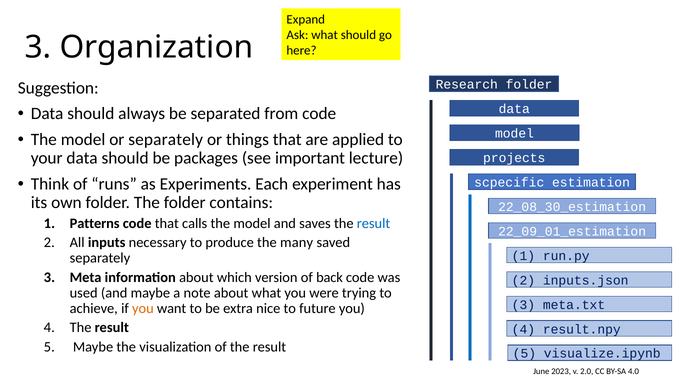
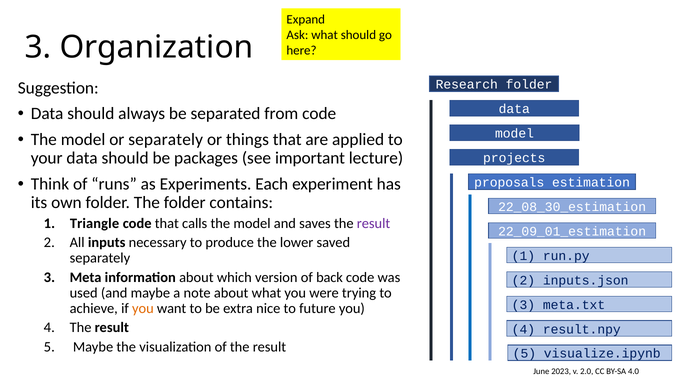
scpecific: scpecific -> proposals
Patterns: Patterns -> Triangle
result at (374, 224) colour: blue -> purple
many: many -> lower
